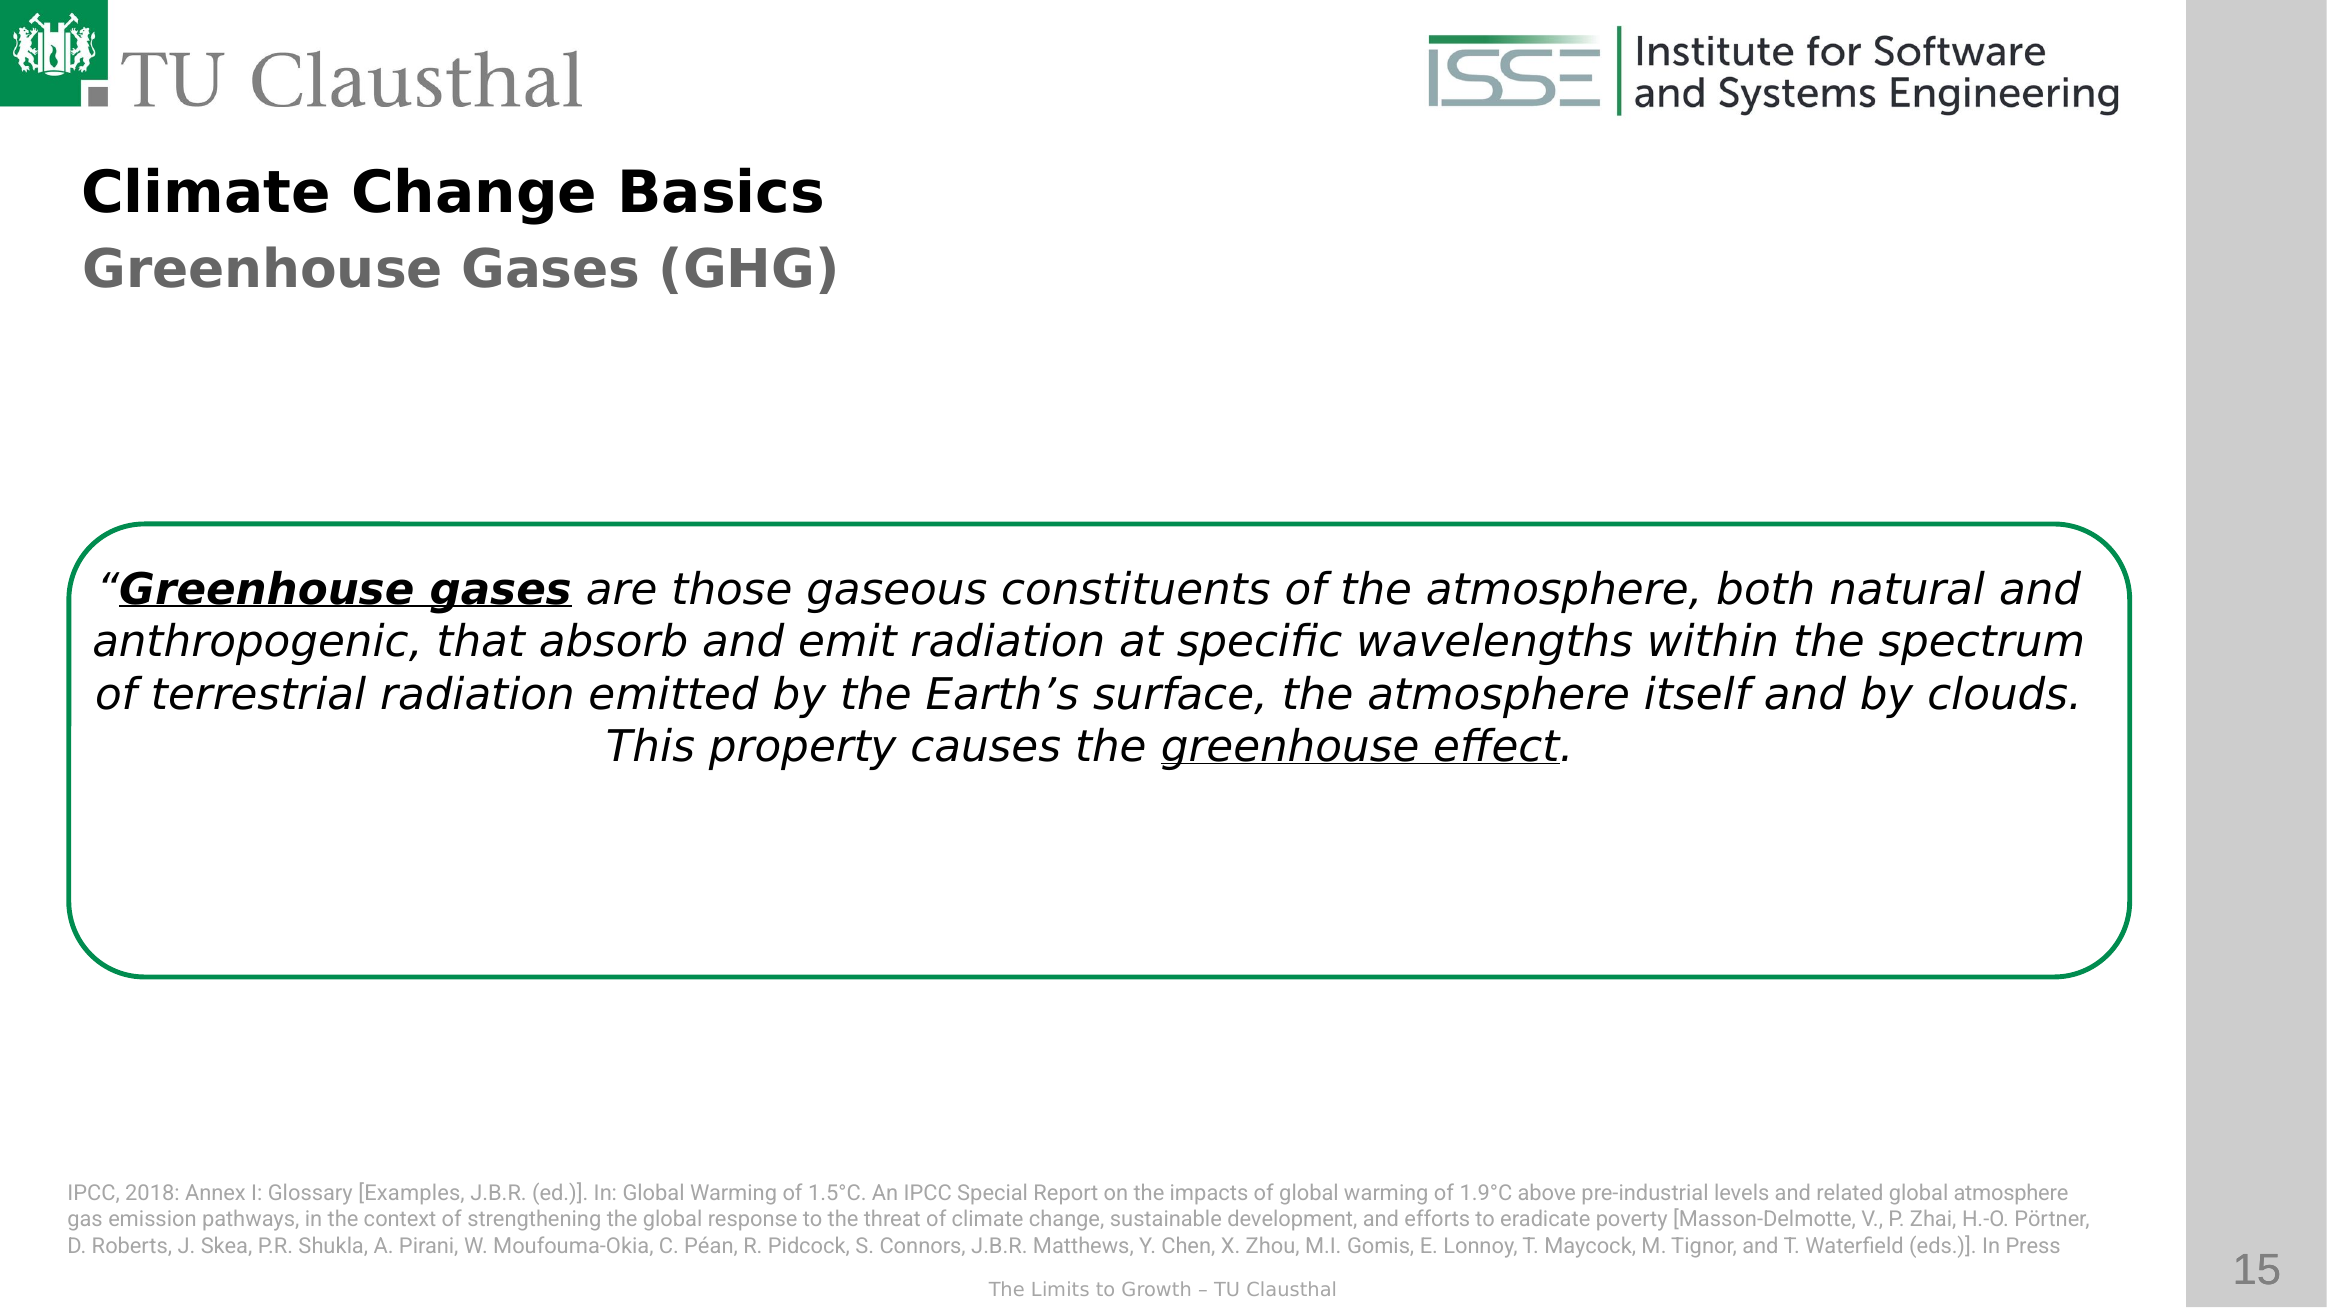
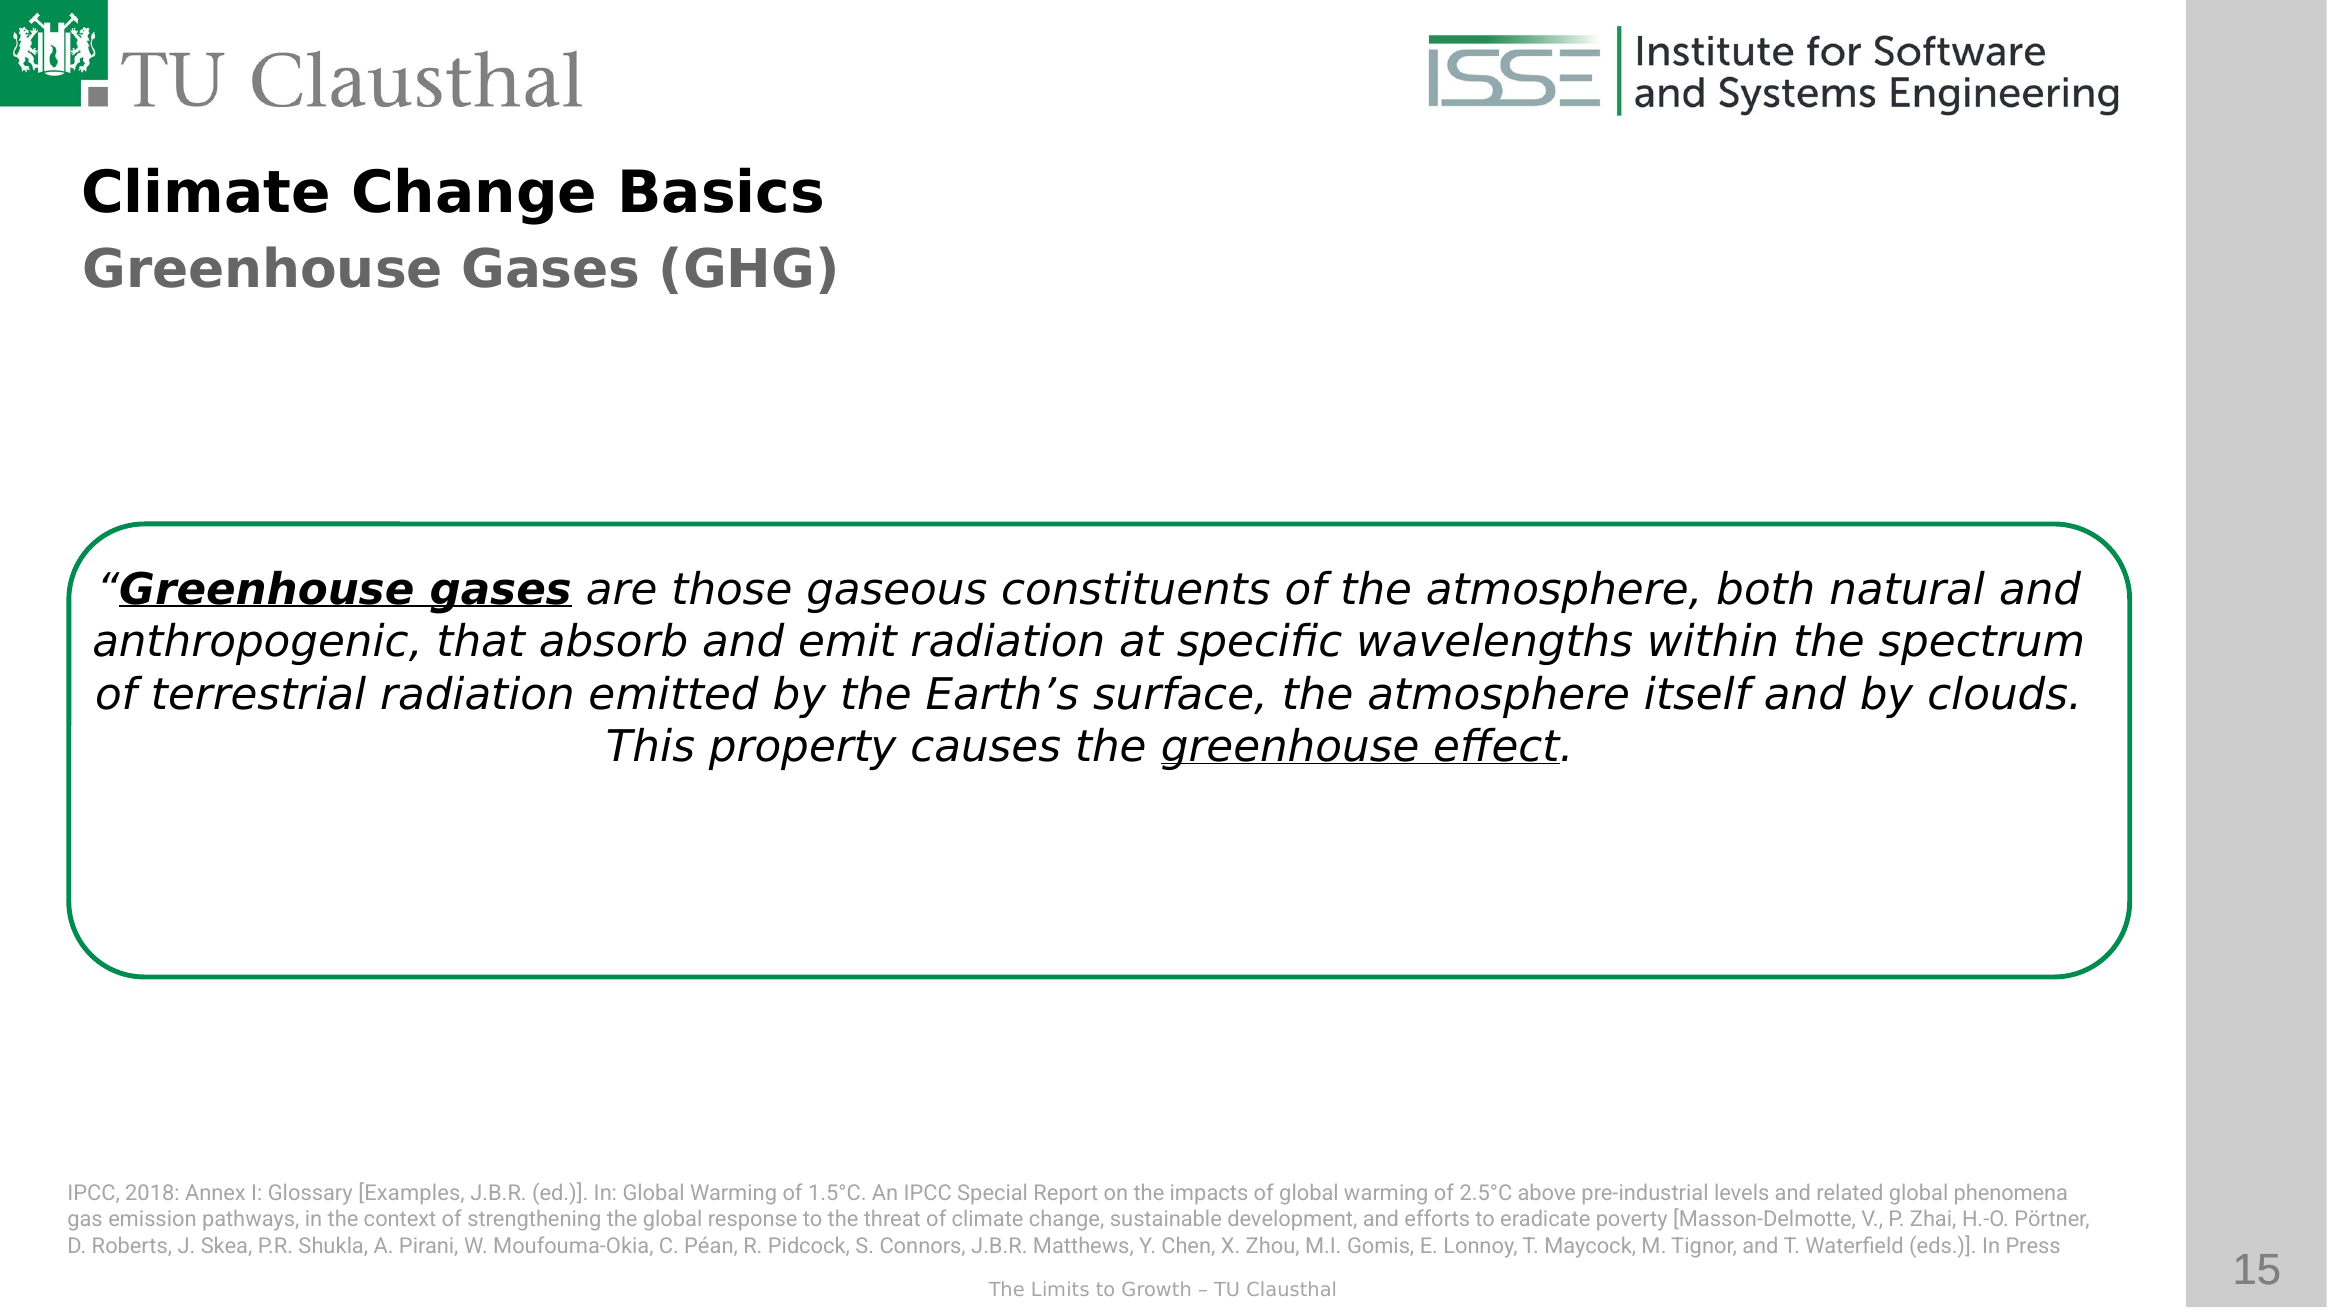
1.9°C: 1.9°C -> 2.5°C
global atmosphere: atmosphere -> phenomena
